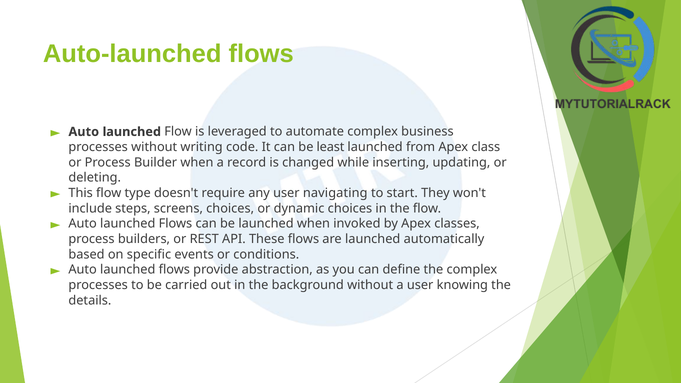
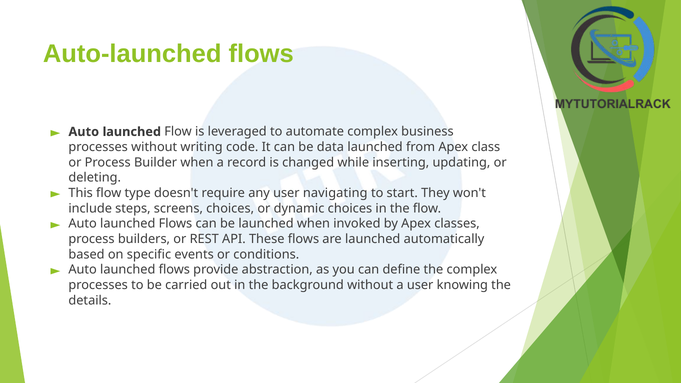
least: least -> data
